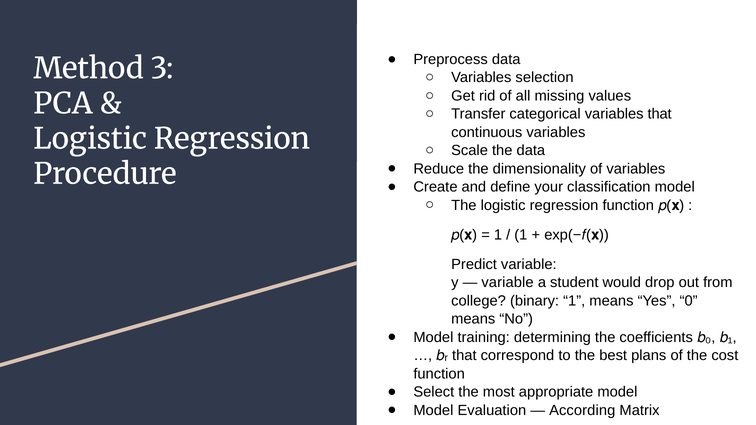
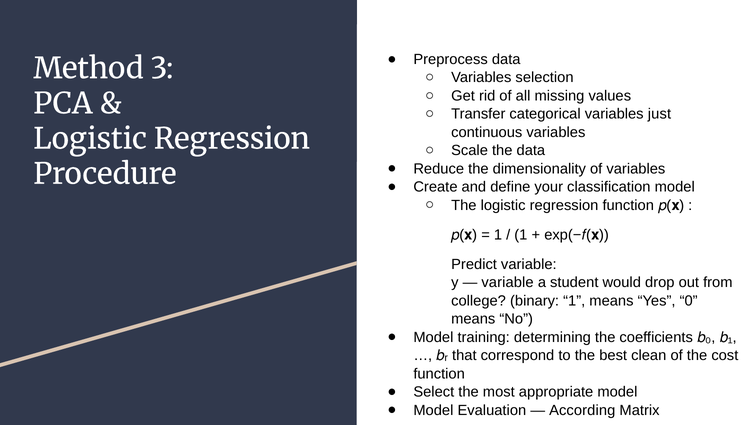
variables that: that -> just
plans: plans -> clean
